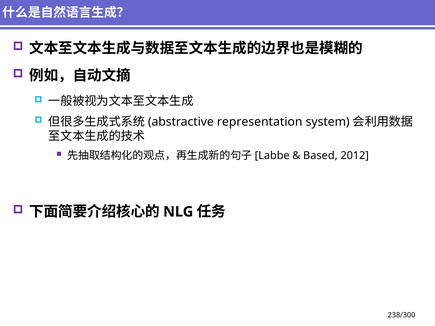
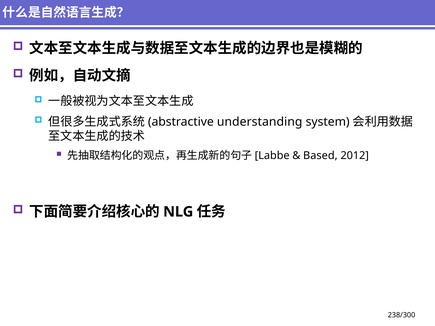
representation: representation -> understanding
